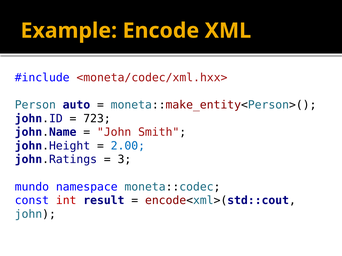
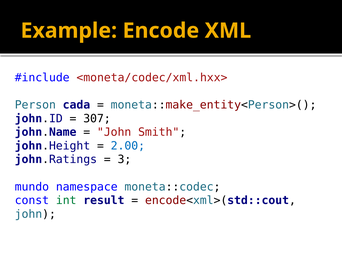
auto: auto -> cada
723: 723 -> 307
int colour: red -> green
